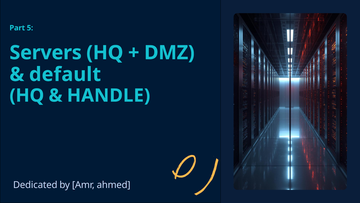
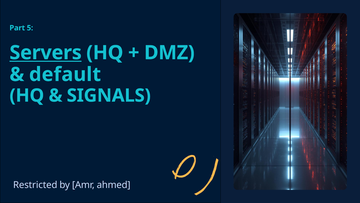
Servers underline: none -> present
HANDLE: HANDLE -> SIGNALS
Dedicated: Dedicated -> Restricted
